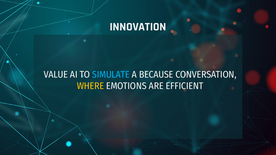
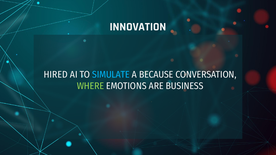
VALUE: VALUE -> HIRED
WHERE colour: yellow -> light green
EFFICIENT: EFFICIENT -> BUSINESS
